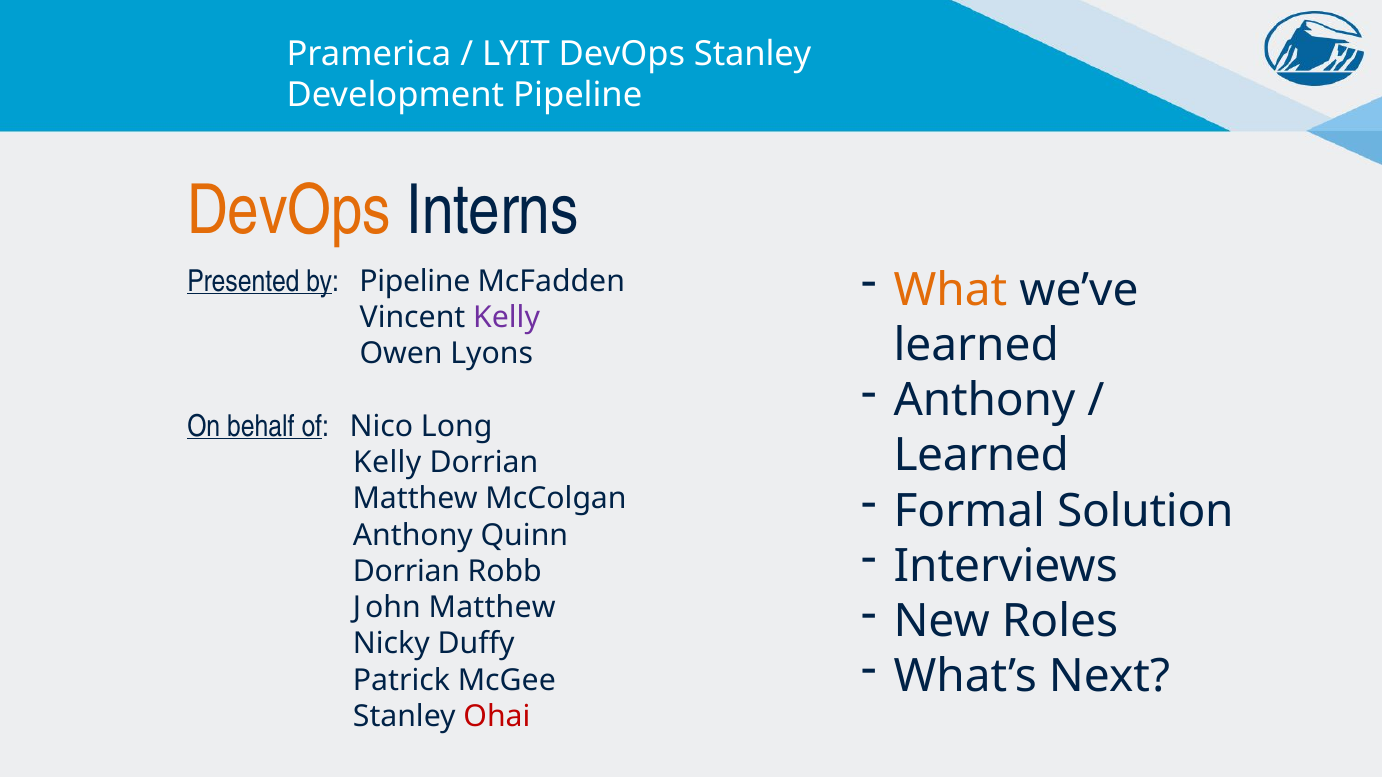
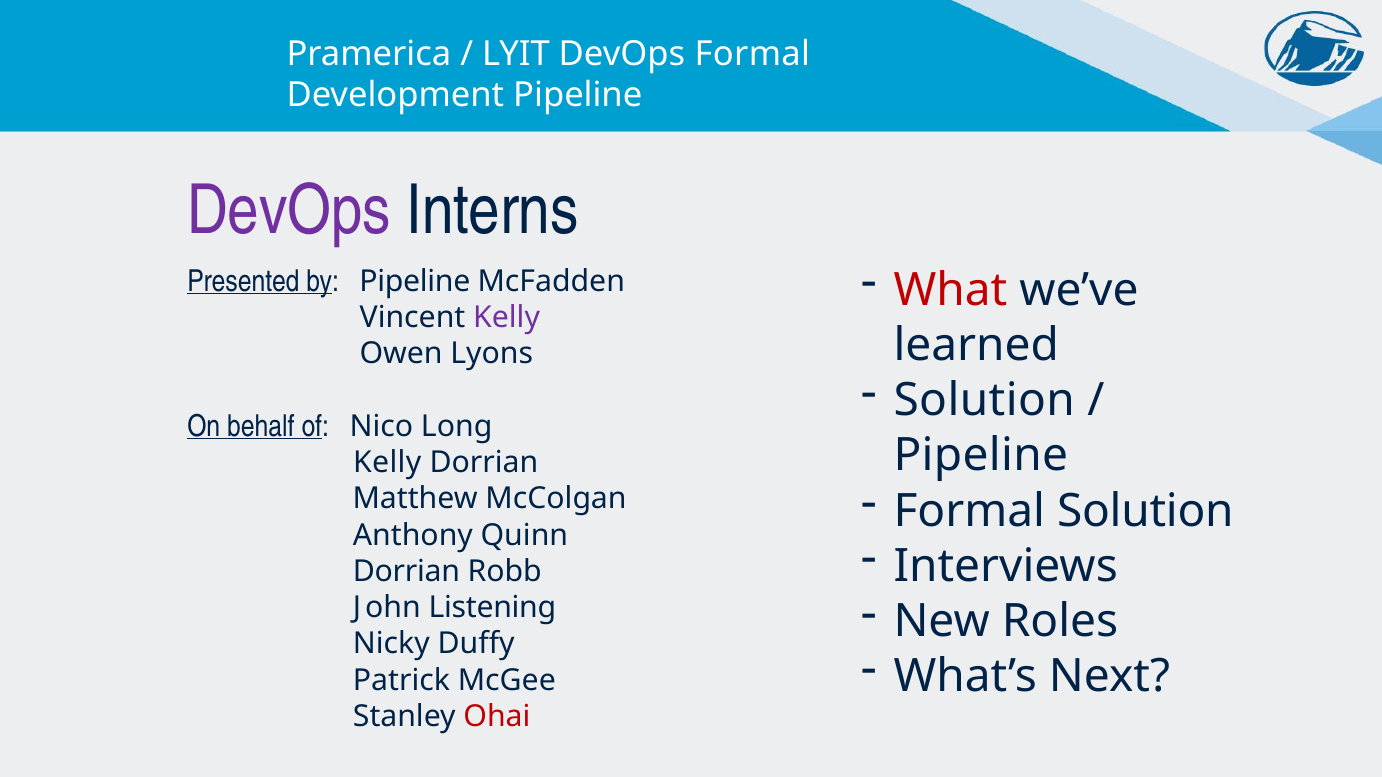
DevOps Stanley: Stanley -> Formal
DevOps at (289, 211) colour: orange -> purple
What colour: orange -> red
Anthony at (984, 401): Anthony -> Solution
Learned at (981, 456): Learned -> Pipeline
John Matthew: Matthew -> Listening
